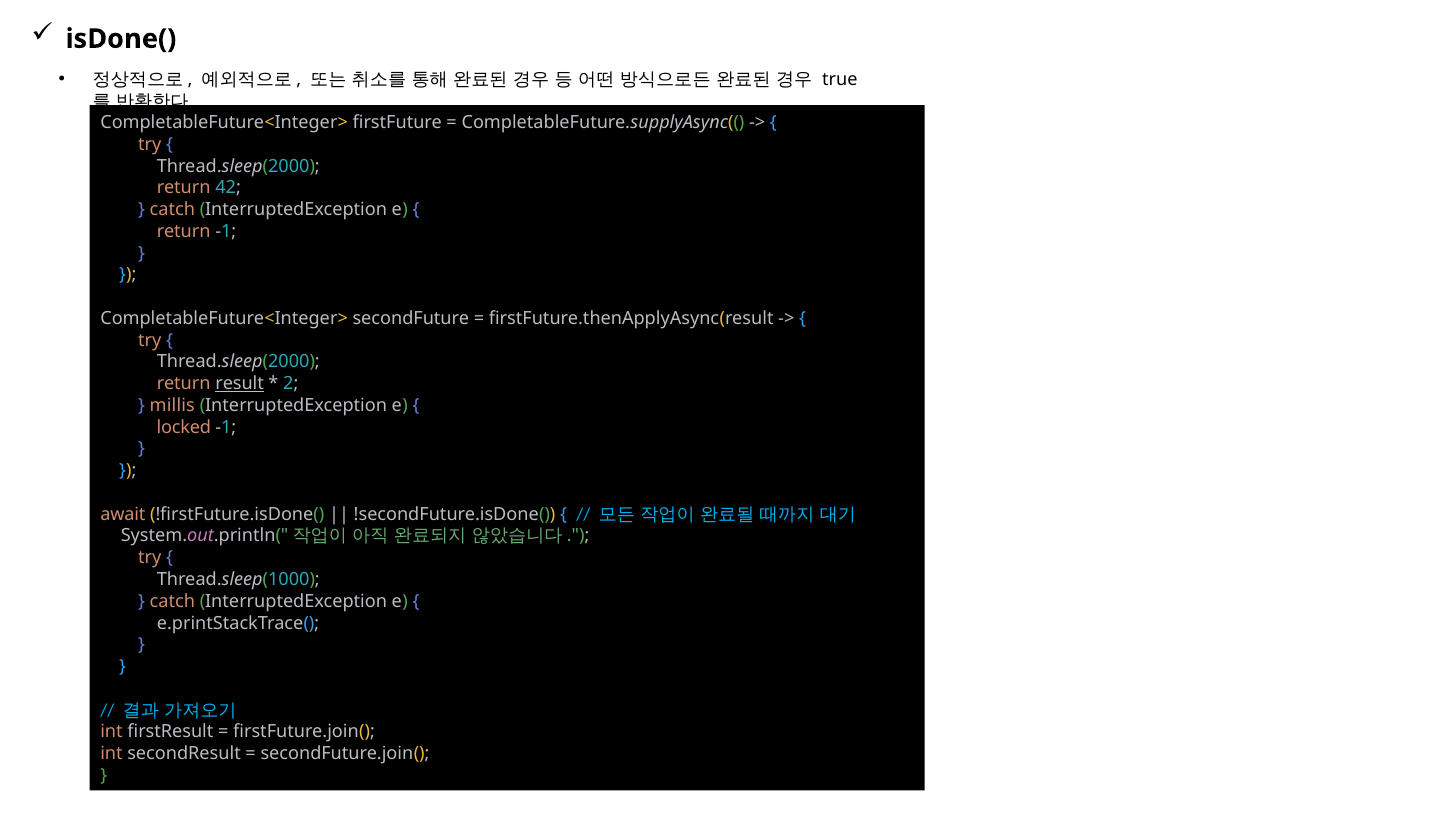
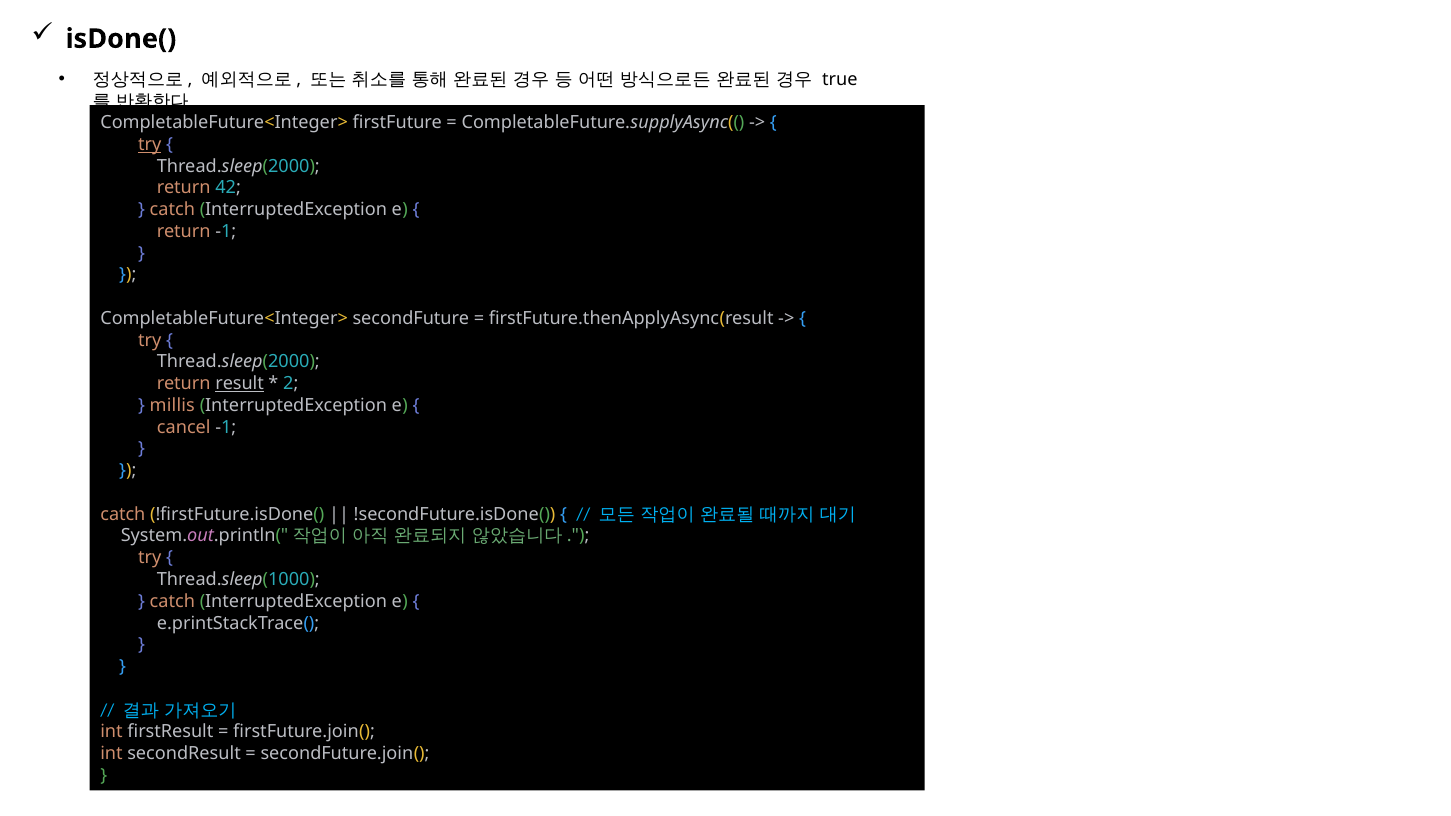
try at (150, 144) underline: none -> present
locked: locked -> cancel
await at (123, 514): await -> catch
